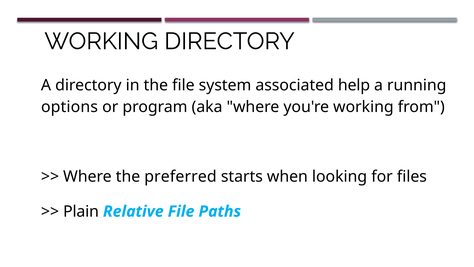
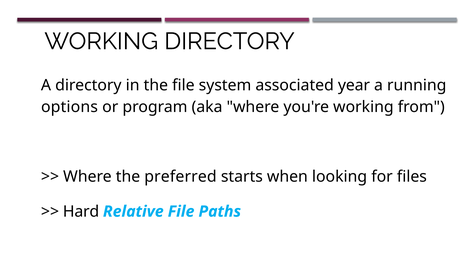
help: help -> year
Plain: Plain -> Hard
